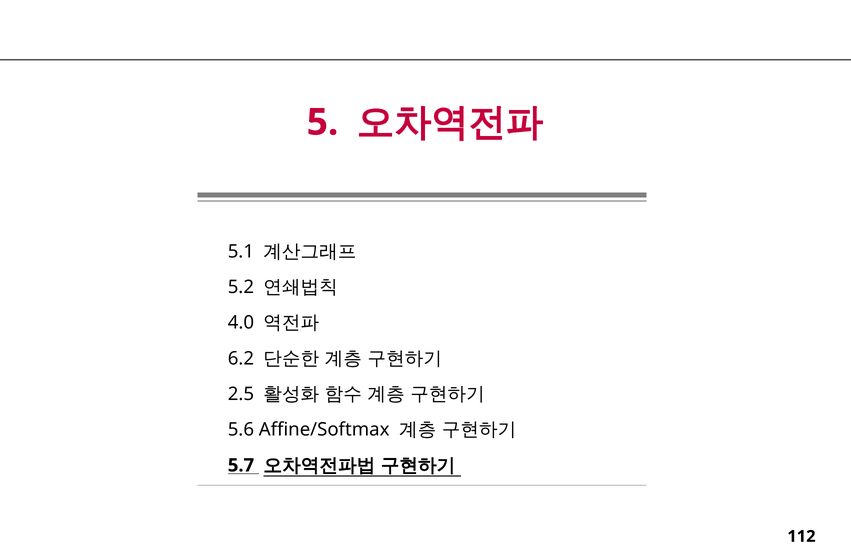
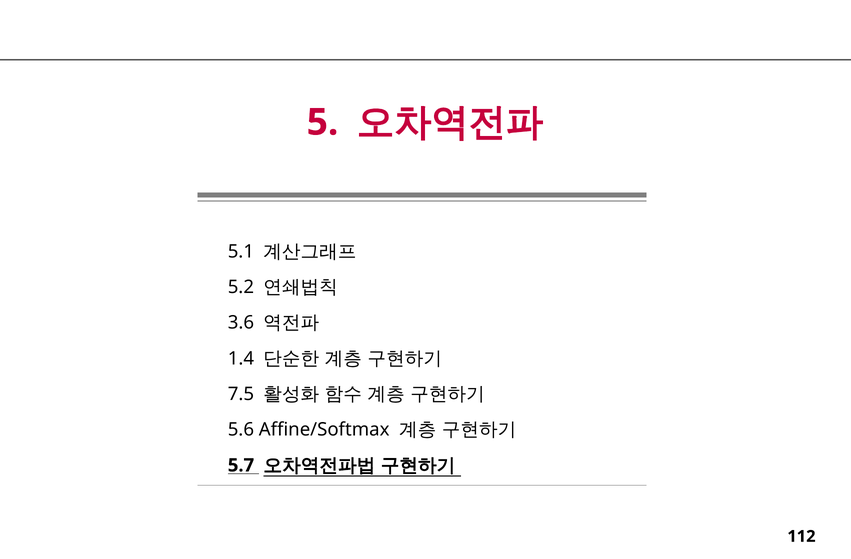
4.0: 4.0 -> 3.6
6.2: 6.2 -> 1.4
2.5: 2.5 -> 7.5
